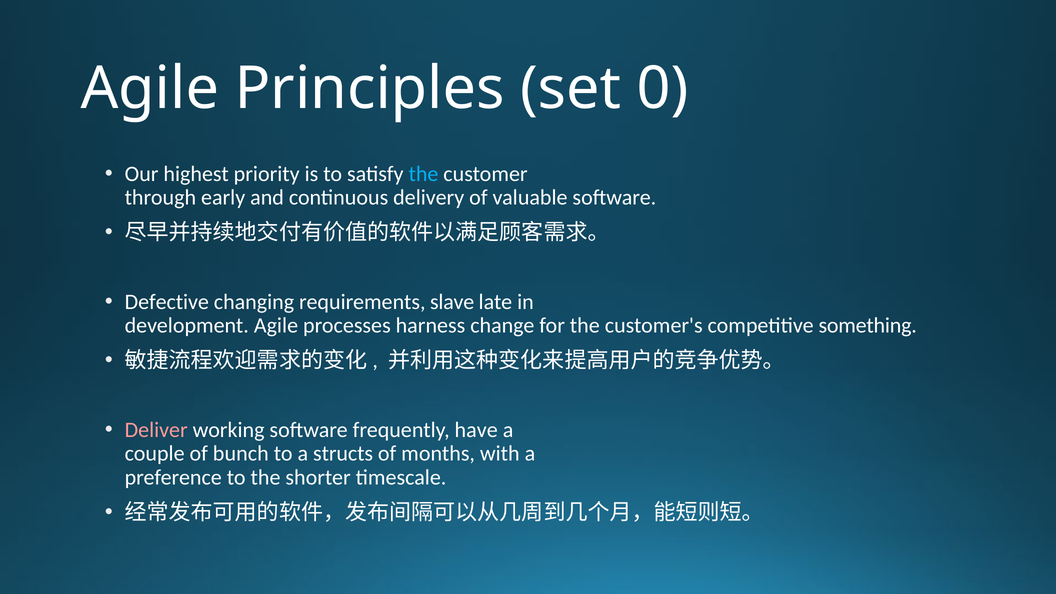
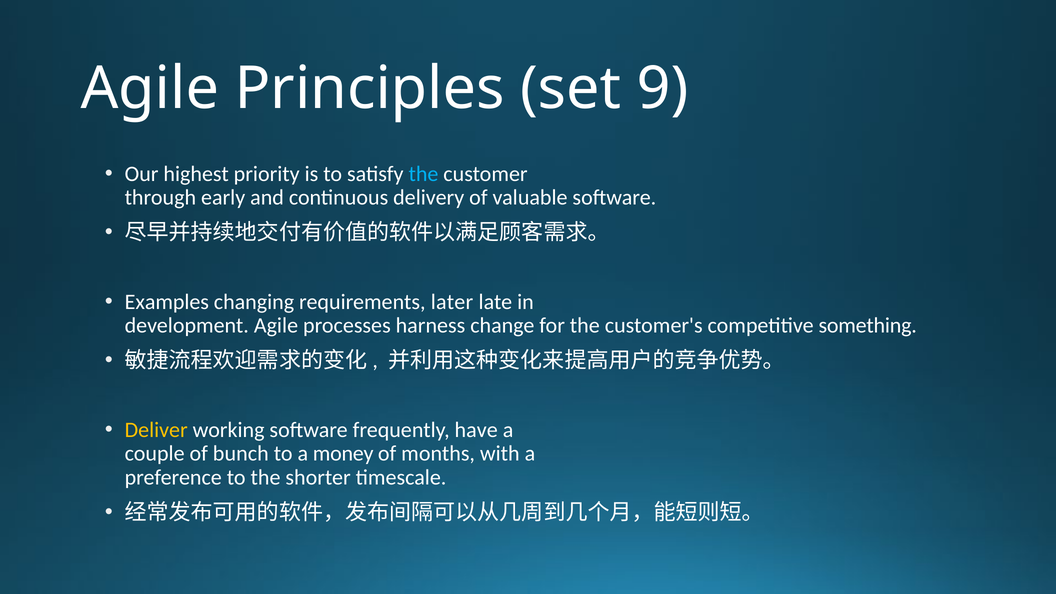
0: 0 -> 9
Defective: Defective -> Examples
slave: slave -> later
Deliver colour: pink -> yellow
structs: structs -> money
